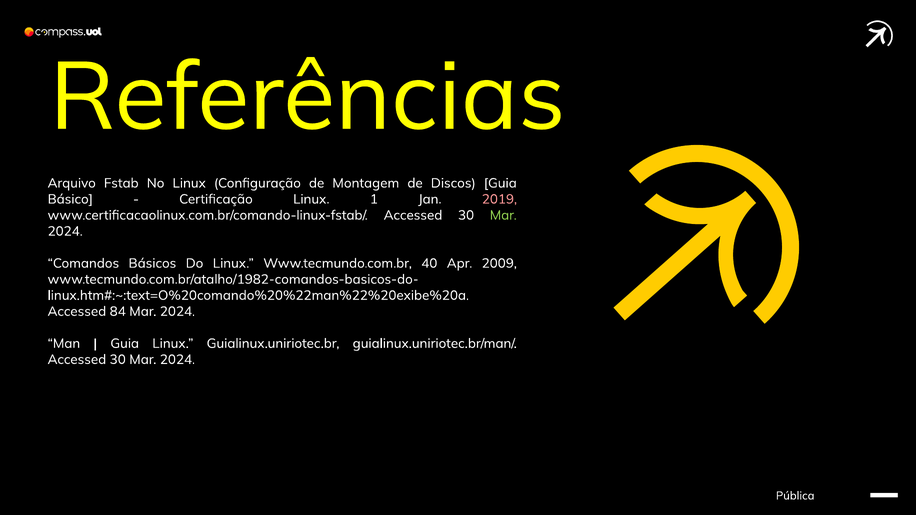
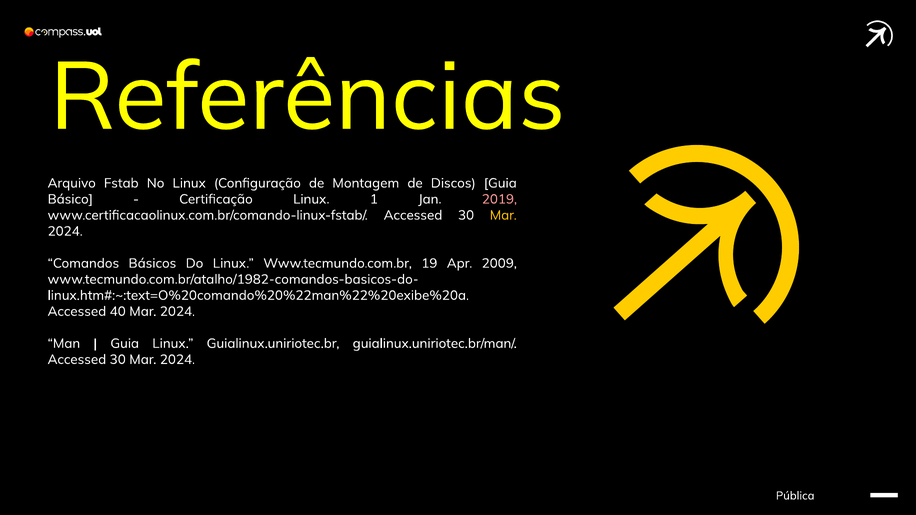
Mar at (503, 215) colour: light green -> yellow
40: 40 -> 19
84: 84 -> 40
